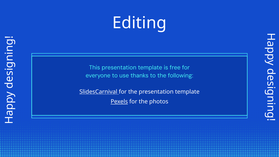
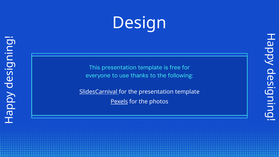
Editing: Editing -> Design
